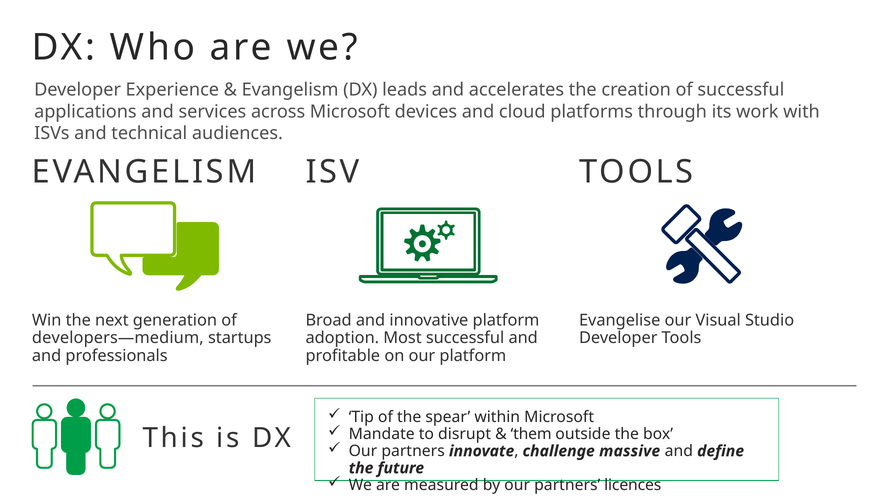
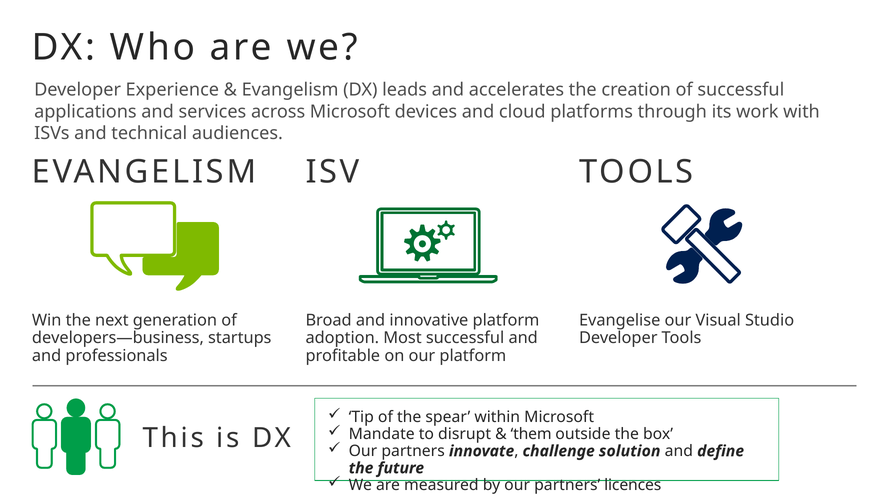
developers—medium: developers—medium -> developers—business
massive: massive -> solution
